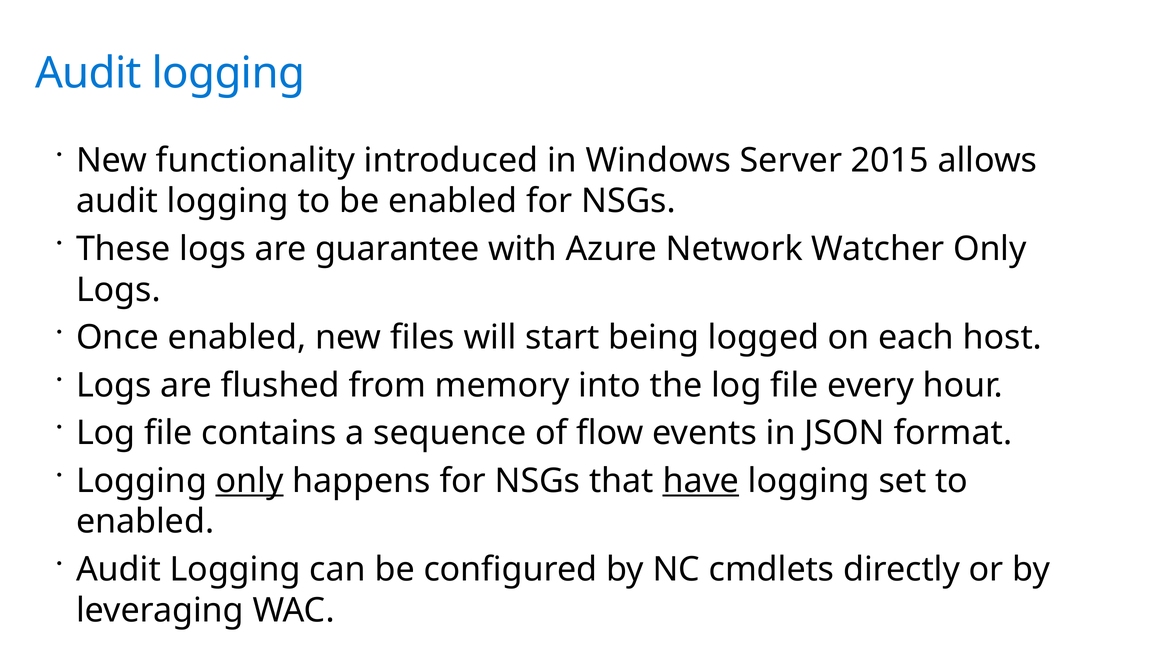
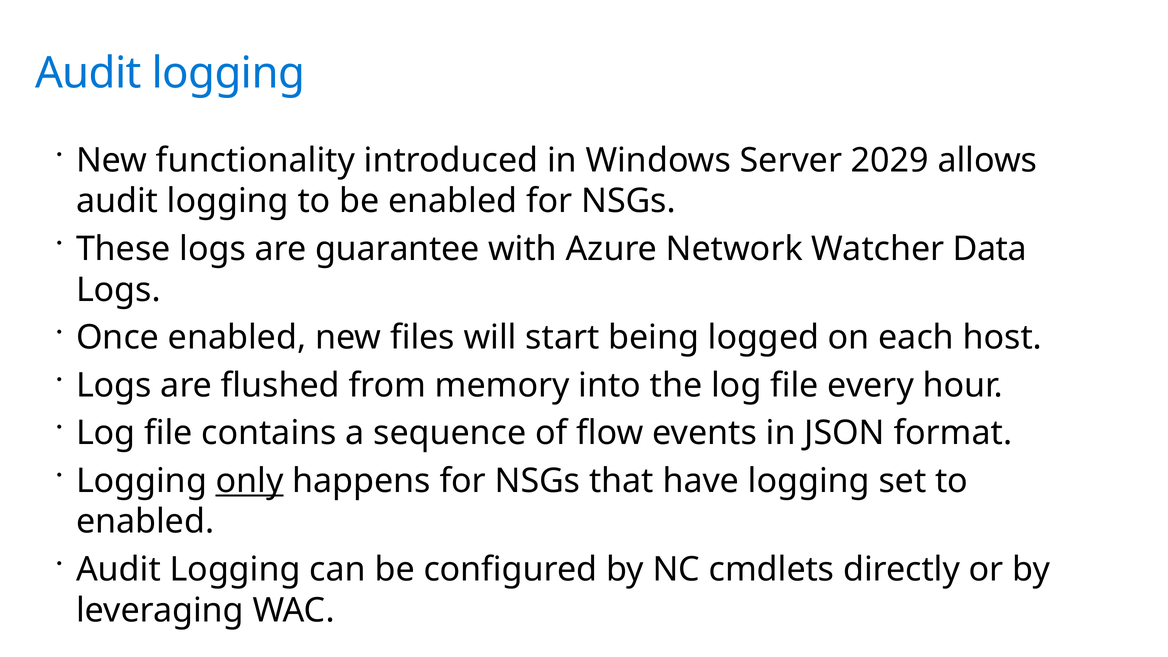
2015: 2015 -> 2029
Watcher Only: Only -> Data
have underline: present -> none
